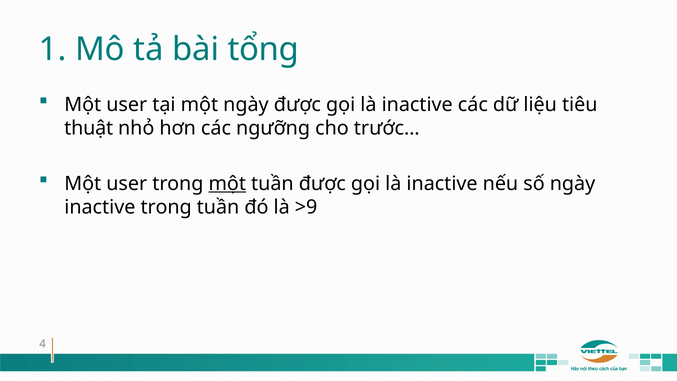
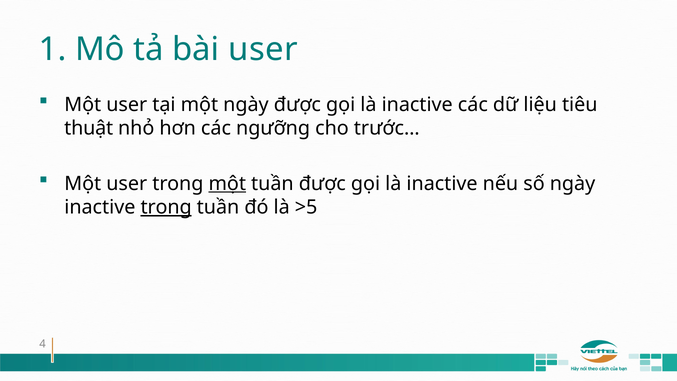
bài tổng: tổng -> user
trong at (166, 207) underline: none -> present
>9: >9 -> >5
